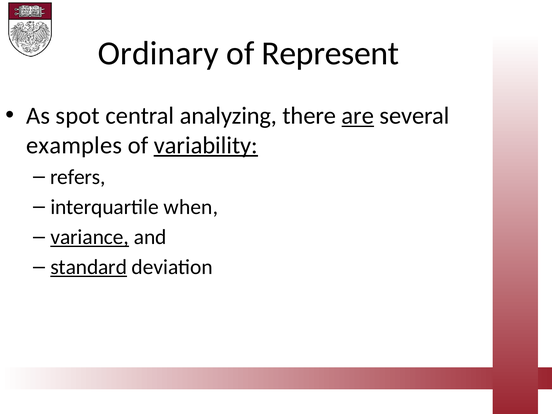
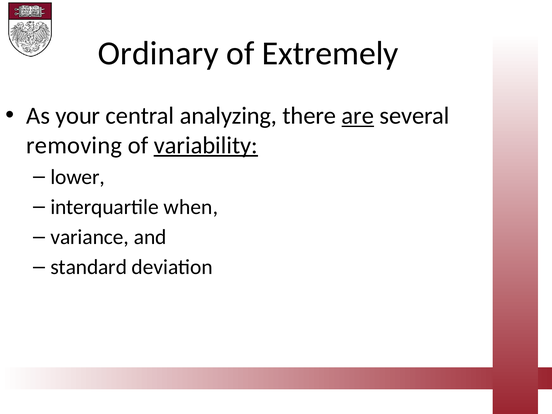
Represent: Represent -> Extremely
spot: spot -> your
examples: examples -> removing
refers: refers -> lower
variance underline: present -> none
standard underline: present -> none
